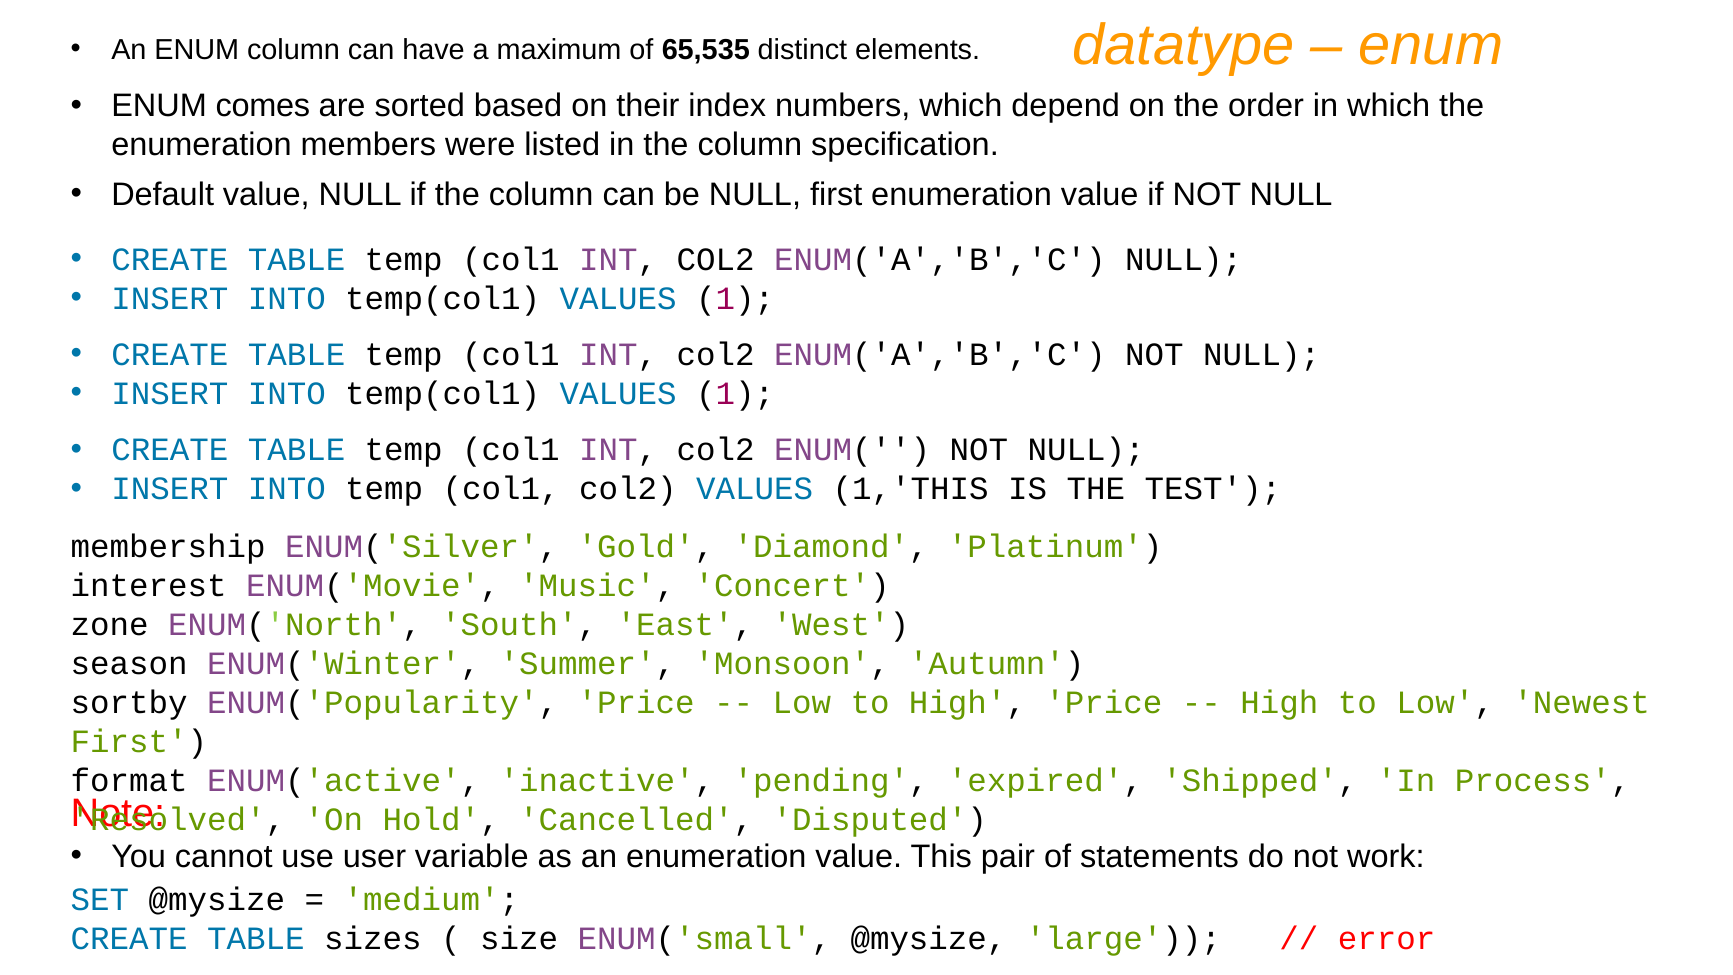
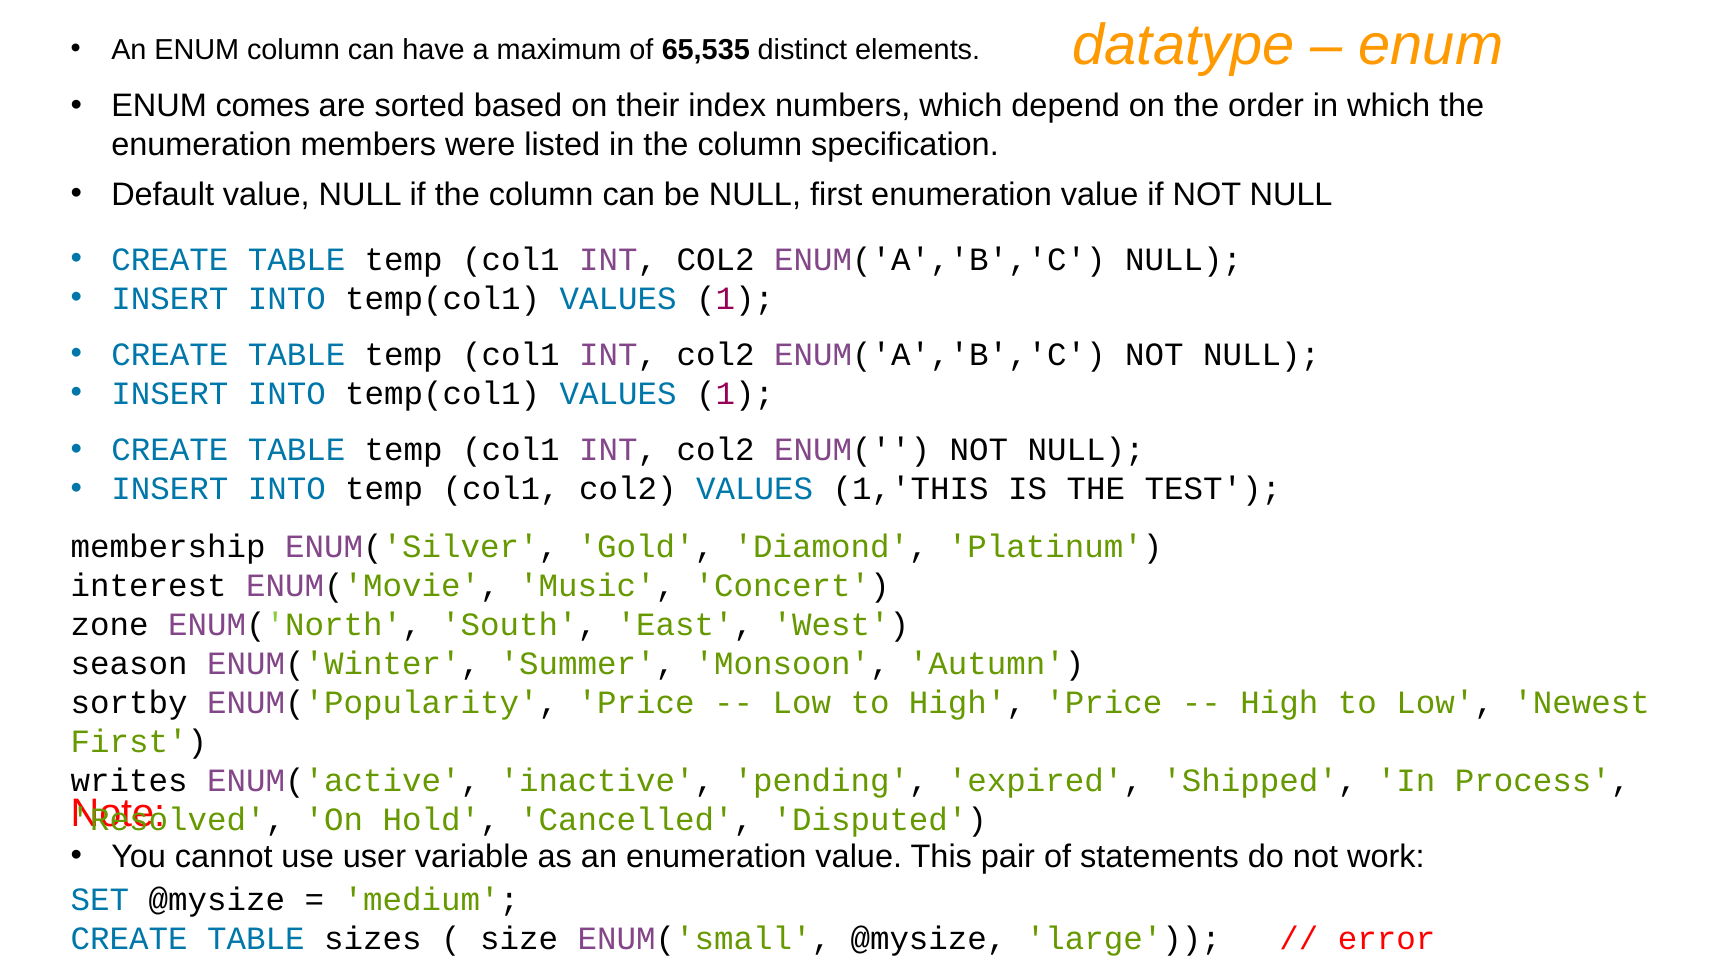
format: format -> writes
